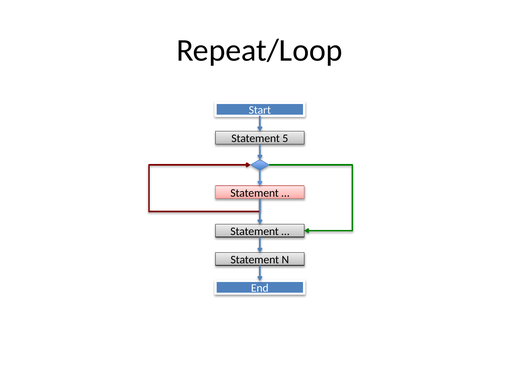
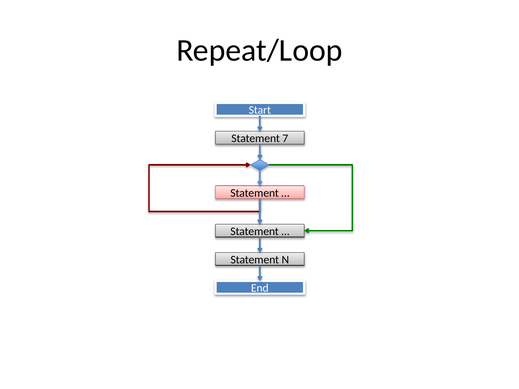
5: 5 -> 7
